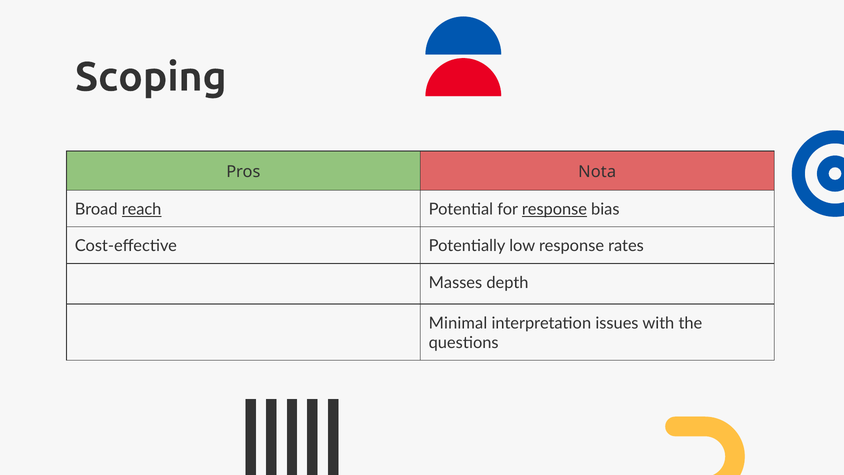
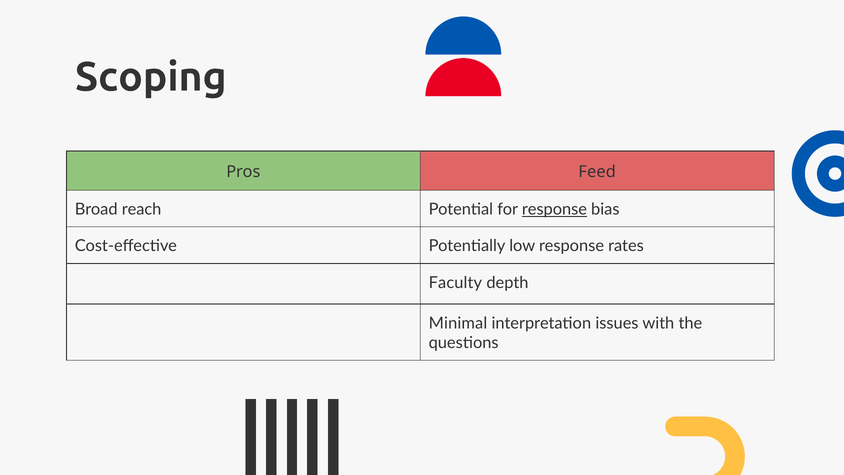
Nota: Nota -> Feed
reach underline: present -> none
Masses: Masses -> Faculty
